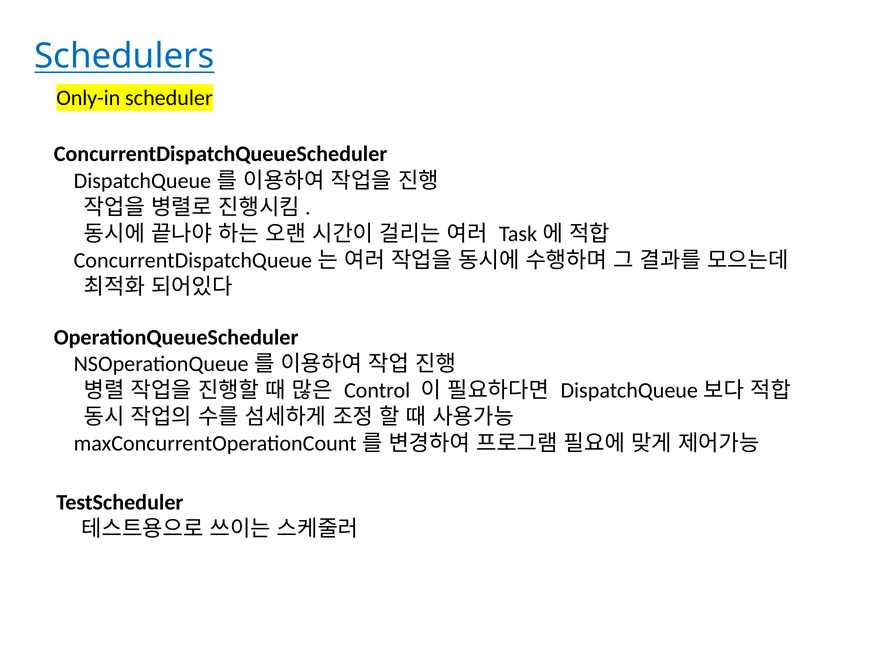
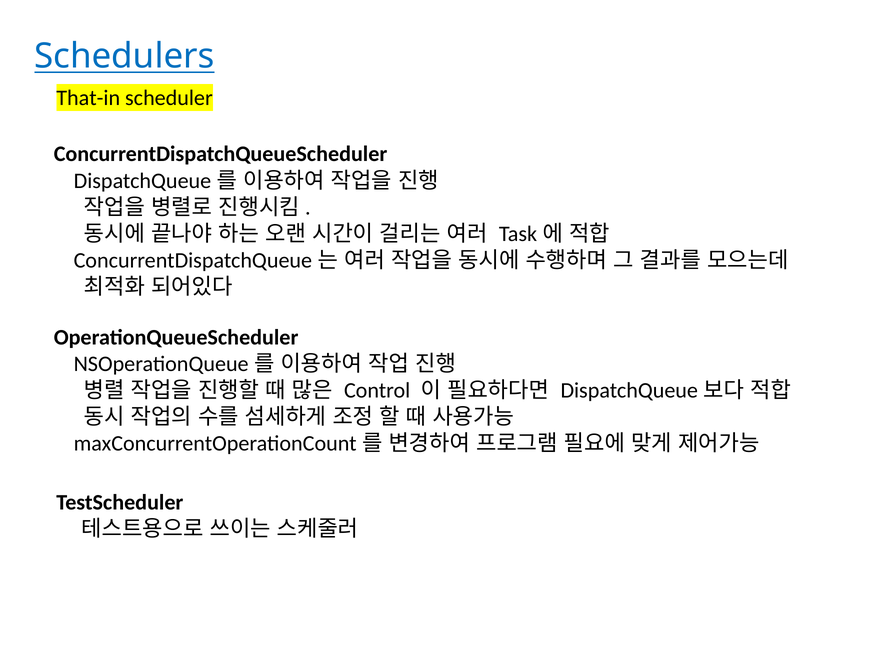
Only-in: Only-in -> That-in
